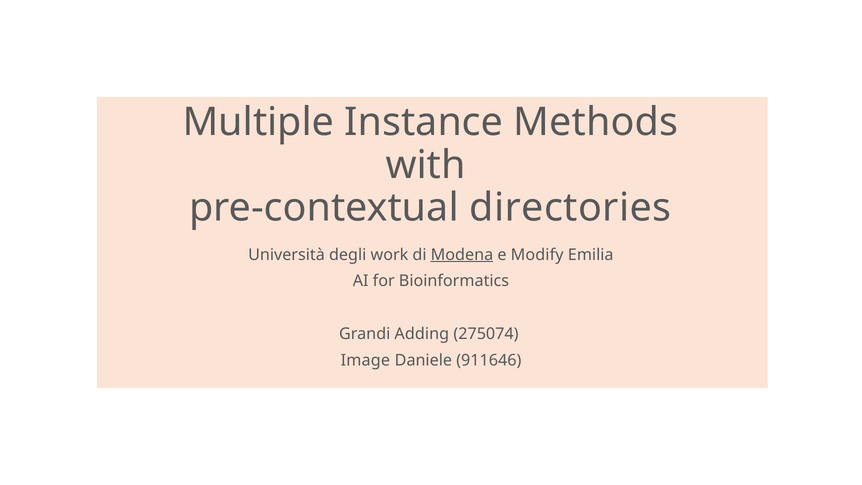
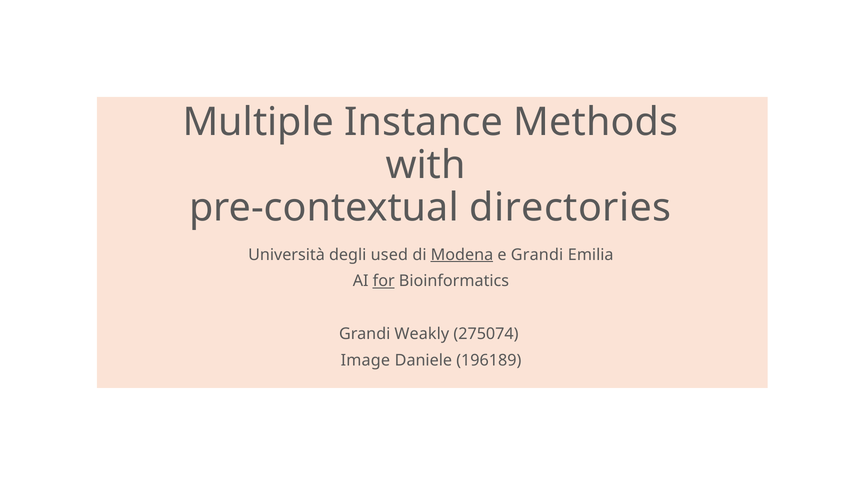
work: work -> used
e Modify: Modify -> Grandi
for underline: none -> present
Adding: Adding -> Weakly
911646: 911646 -> 196189
